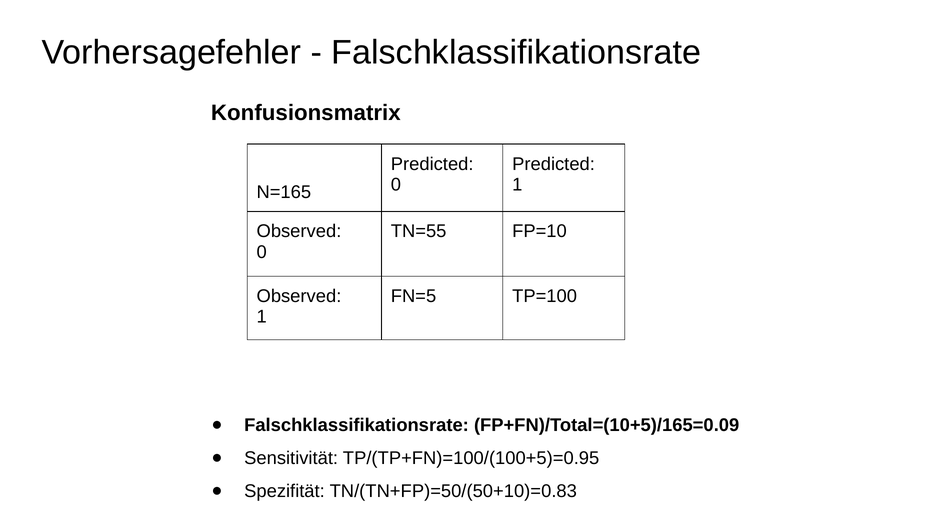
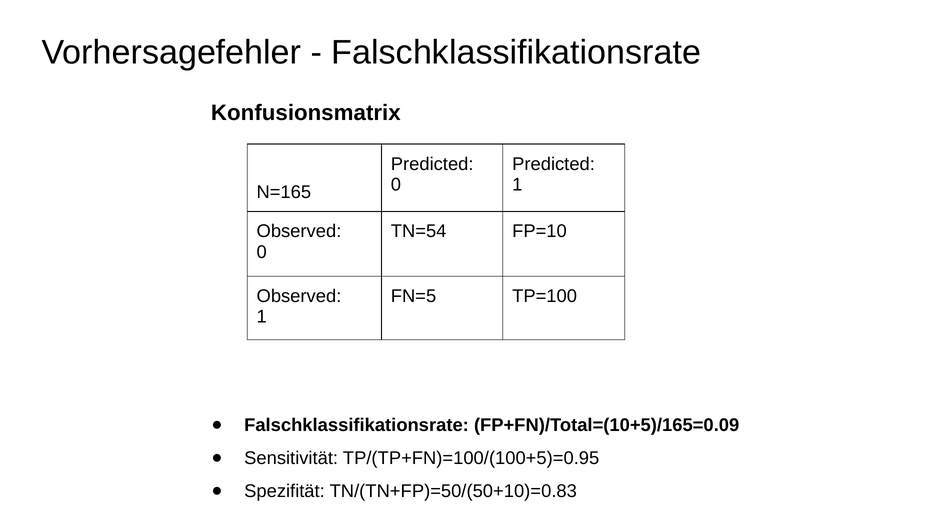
TN=55: TN=55 -> TN=54
